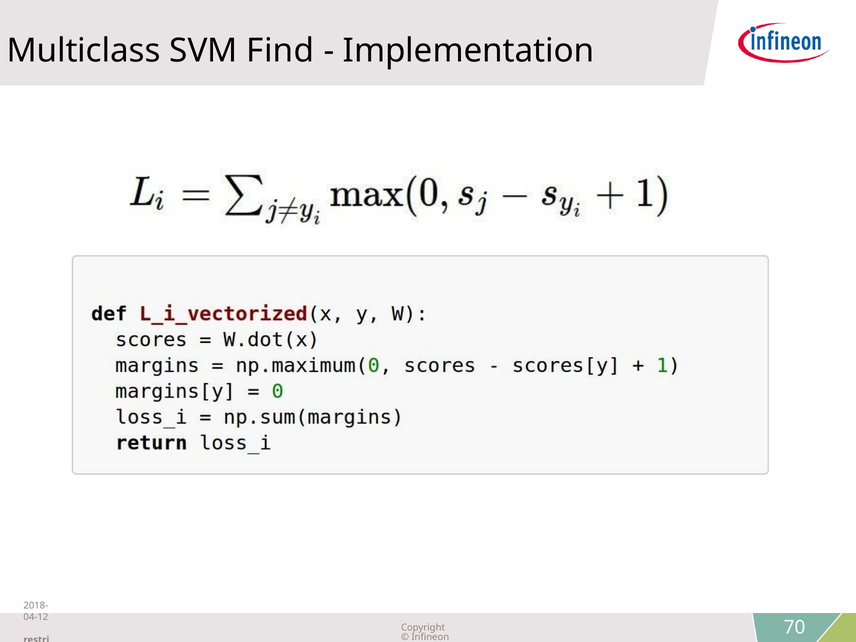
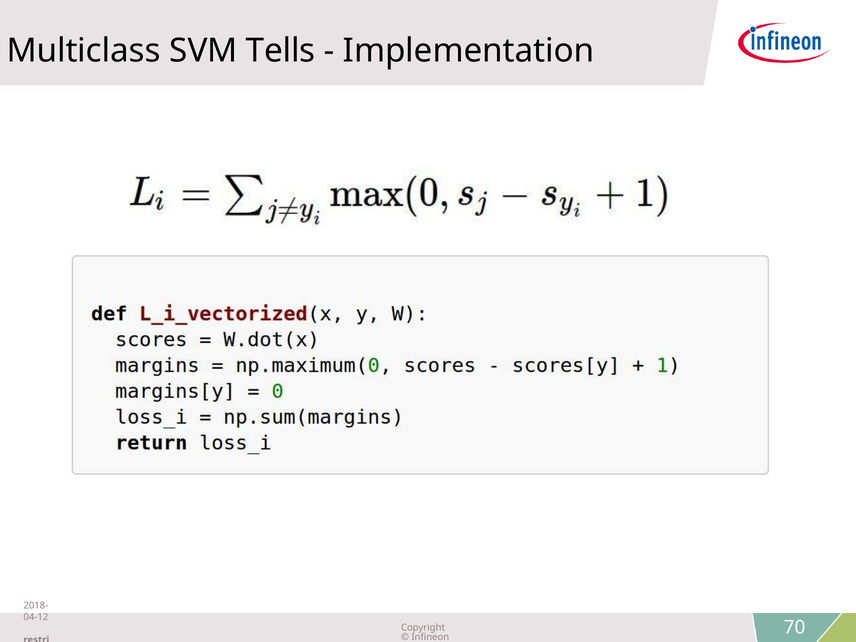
Find: Find -> Tells
